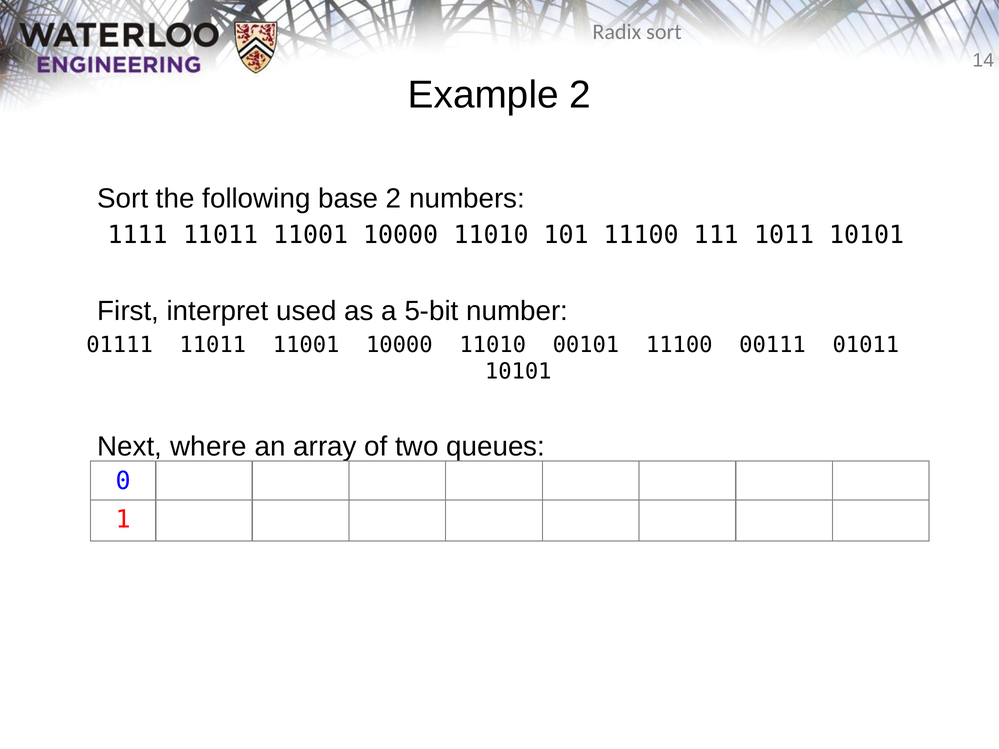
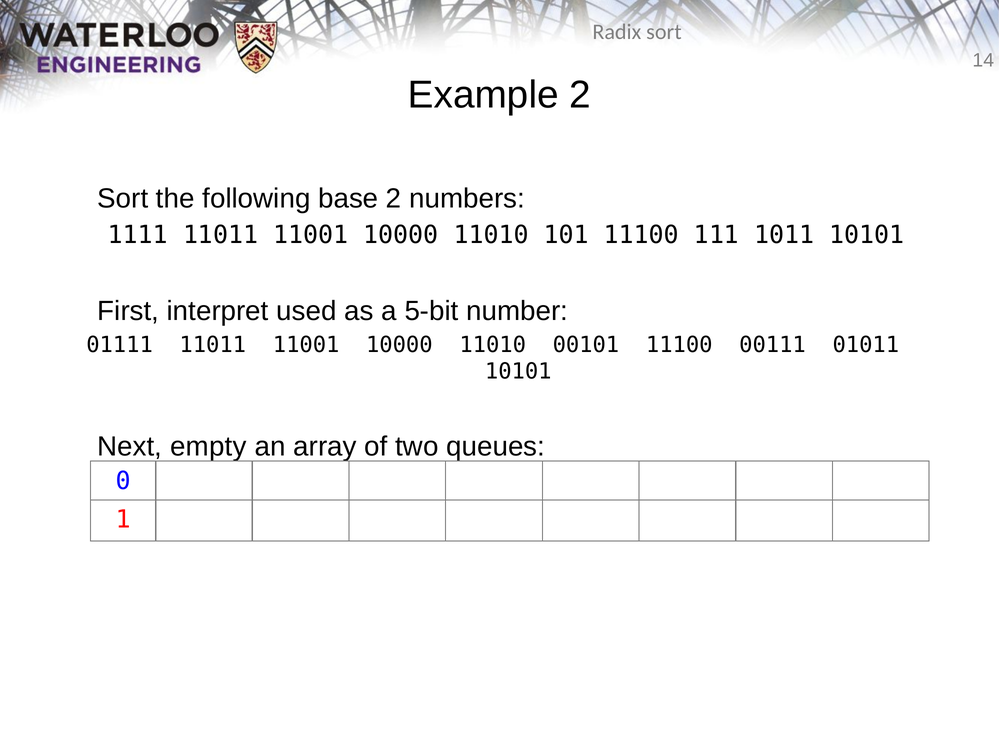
where: where -> empty
